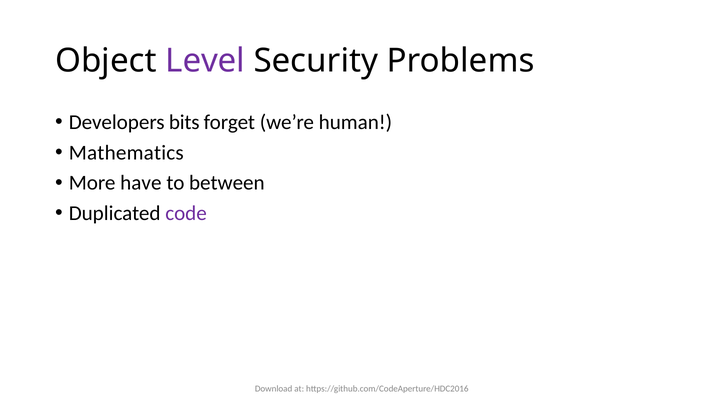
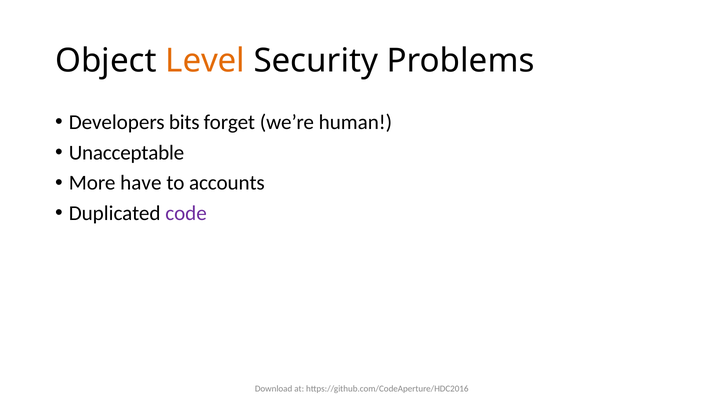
Level colour: purple -> orange
Mathematics: Mathematics -> Unacceptable
between: between -> accounts
